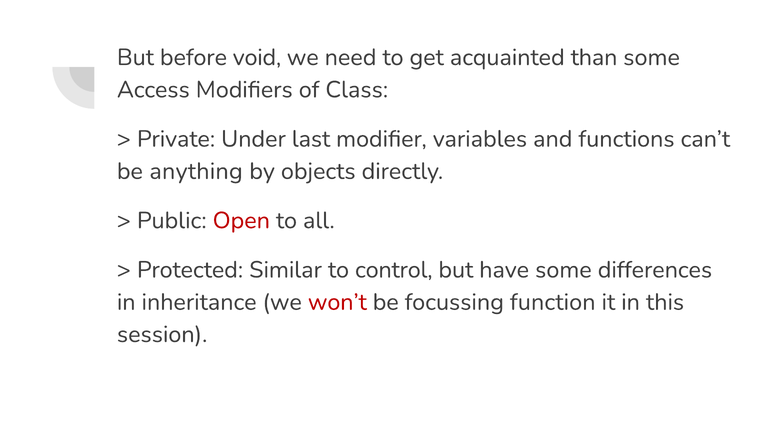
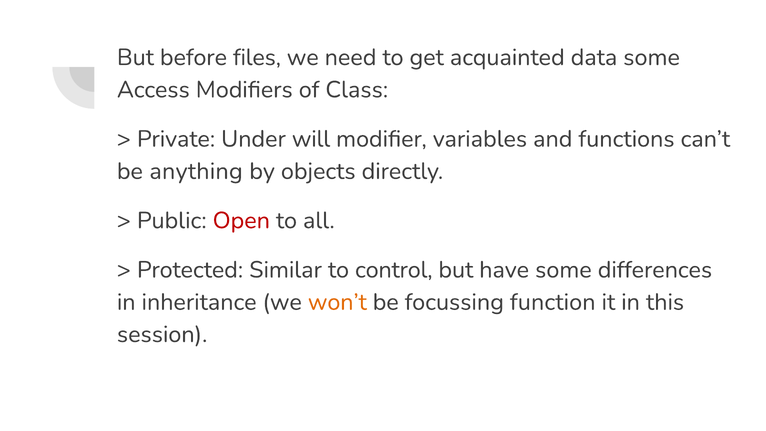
void: void -> files
than: than -> data
last: last -> will
won’t colour: red -> orange
